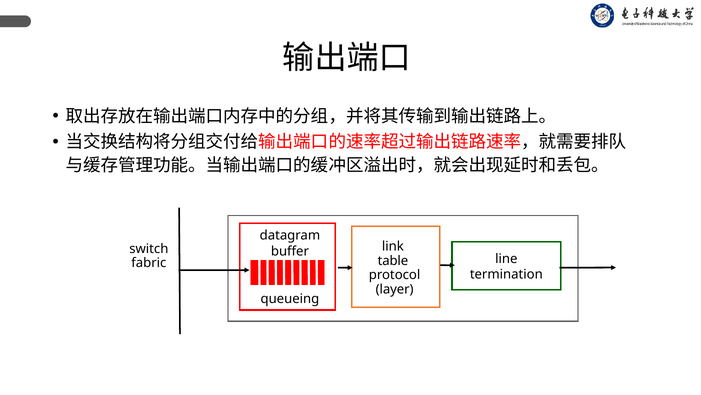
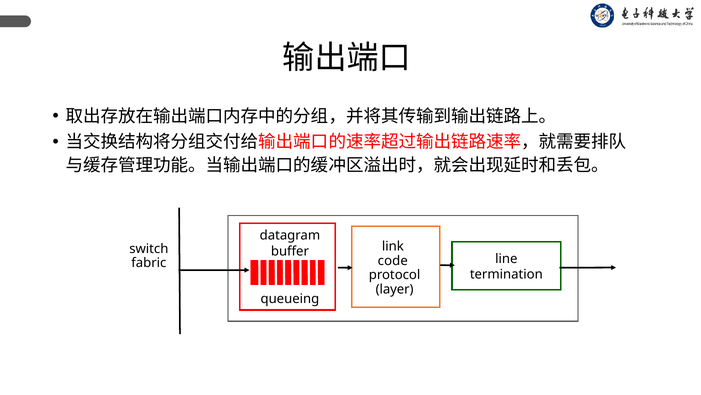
table: table -> code
